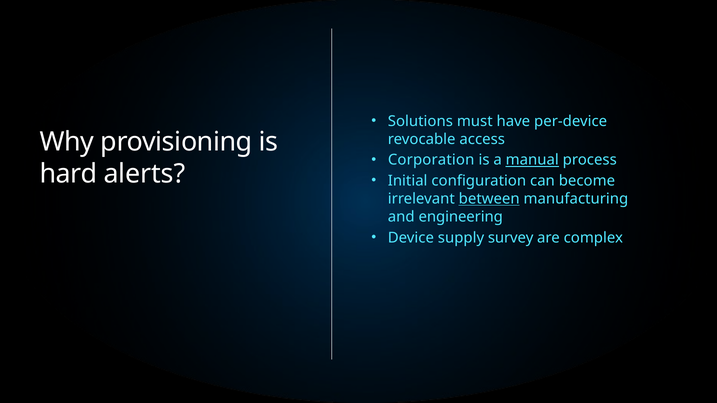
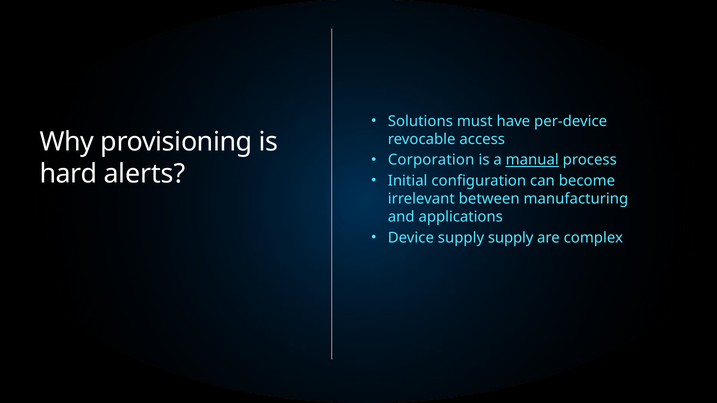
between underline: present -> none
engineering: engineering -> applications
supply survey: survey -> supply
